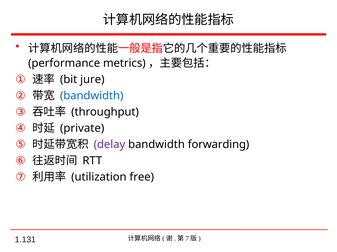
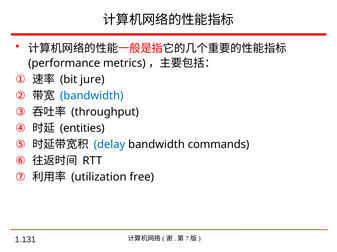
private: private -> entities
delay colour: purple -> blue
forwarding: forwarding -> commands
